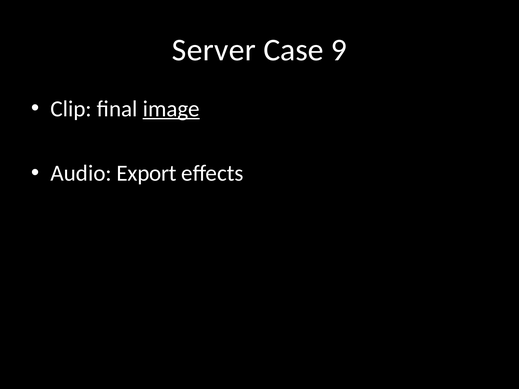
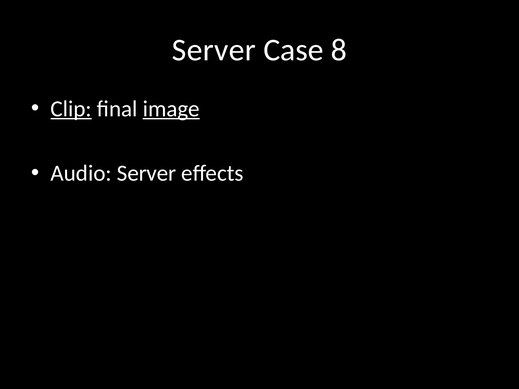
9: 9 -> 8
Clip underline: none -> present
Audio Export: Export -> Server
